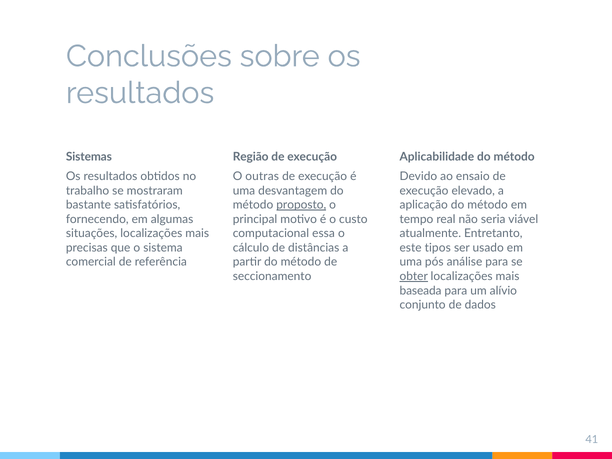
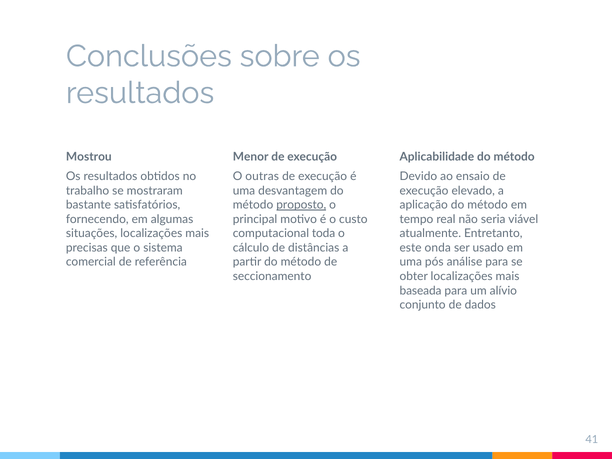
Sistemas: Sistemas -> Mostrou
Região: Região -> Menor
essa: essa -> toda
tipos: tipos -> onda
obter underline: present -> none
